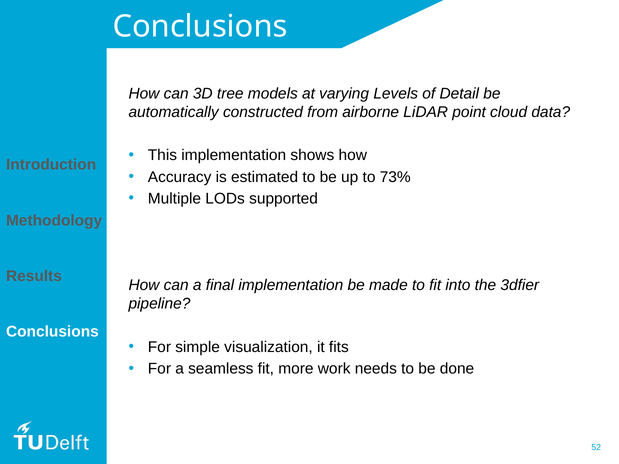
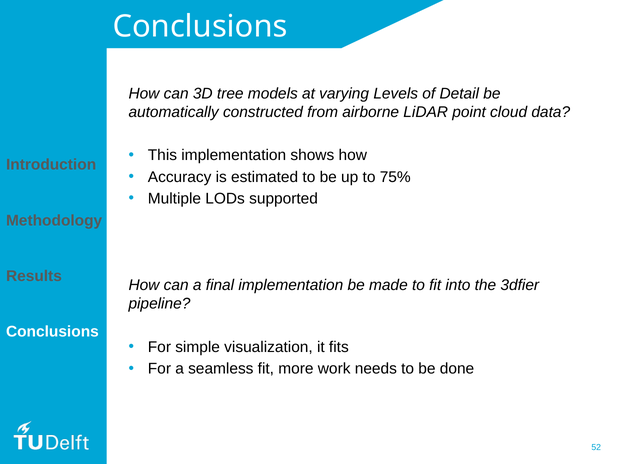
73%: 73% -> 75%
